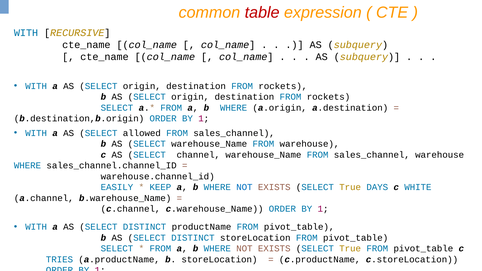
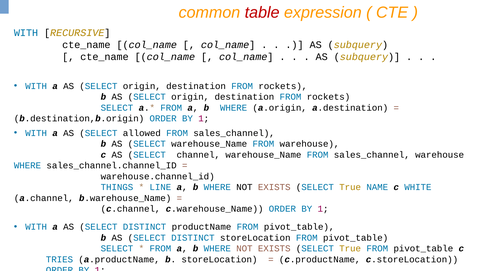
EASILY: EASILY -> THINGS
KEEP: KEEP -> LINE
NOT at (244, 187) colour: blue -> black
DAYS: DAYS -> NAME
